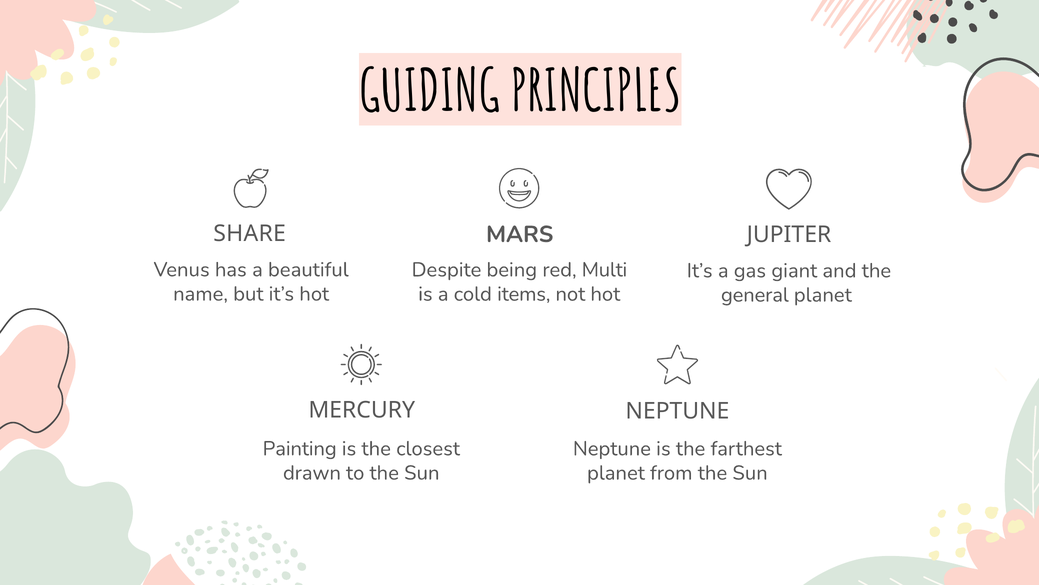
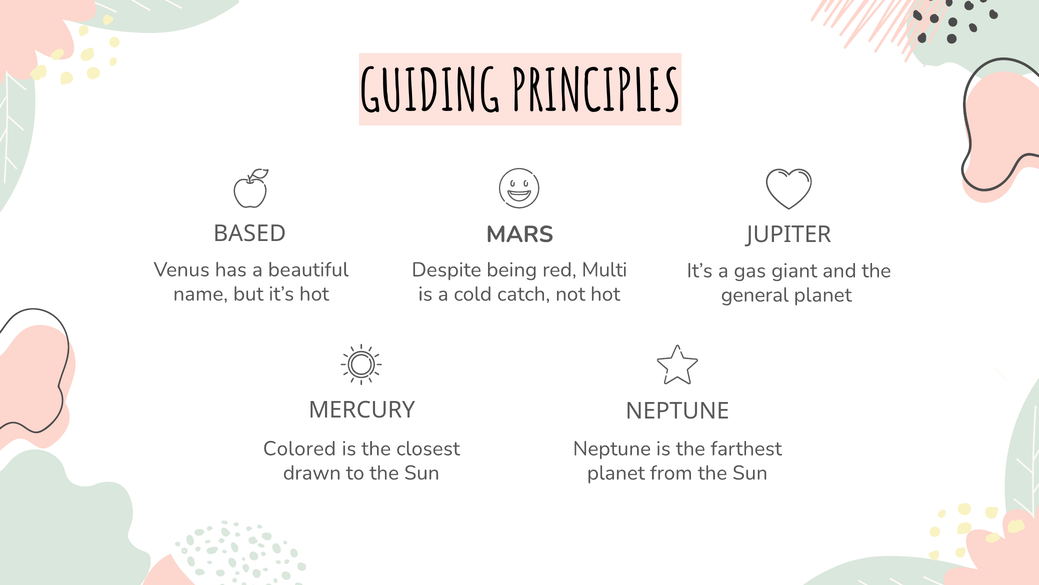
SHARE: SHARE -> BASED
items: items -> catch
Painting: Painting -> Colored
